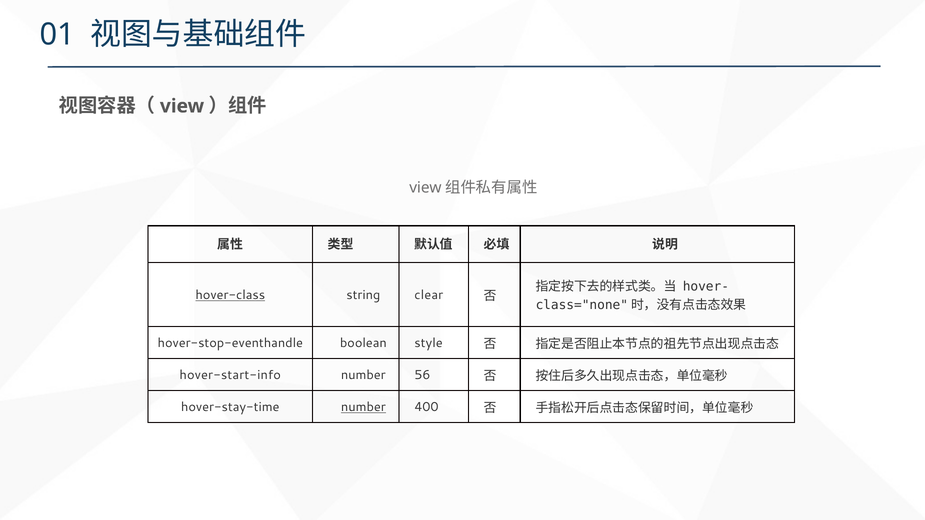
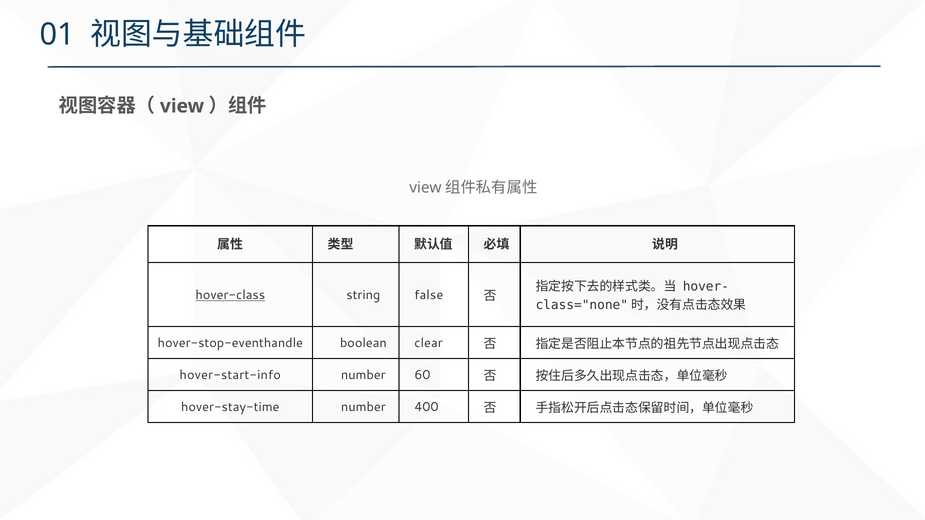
clear: clear -> false
style: style -> clear
56: 56 -> 60
number at (363, 407) underline: present -> none
